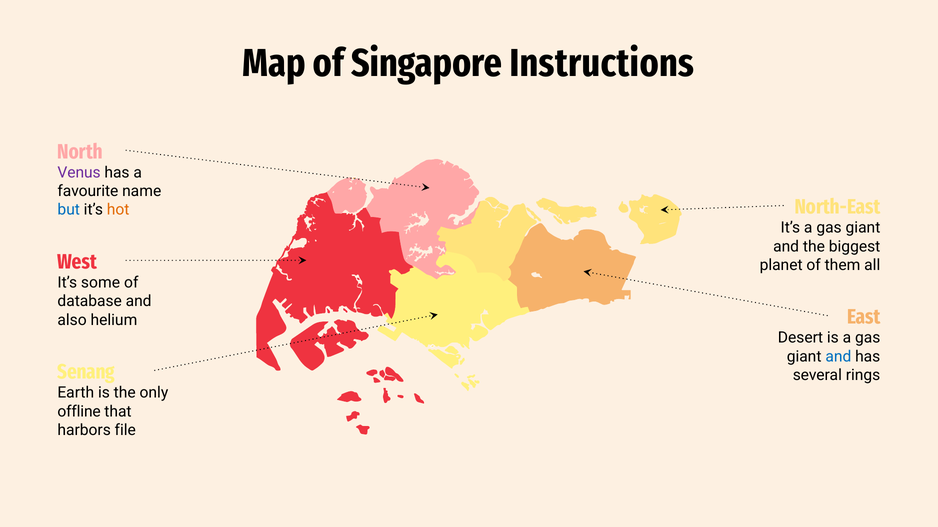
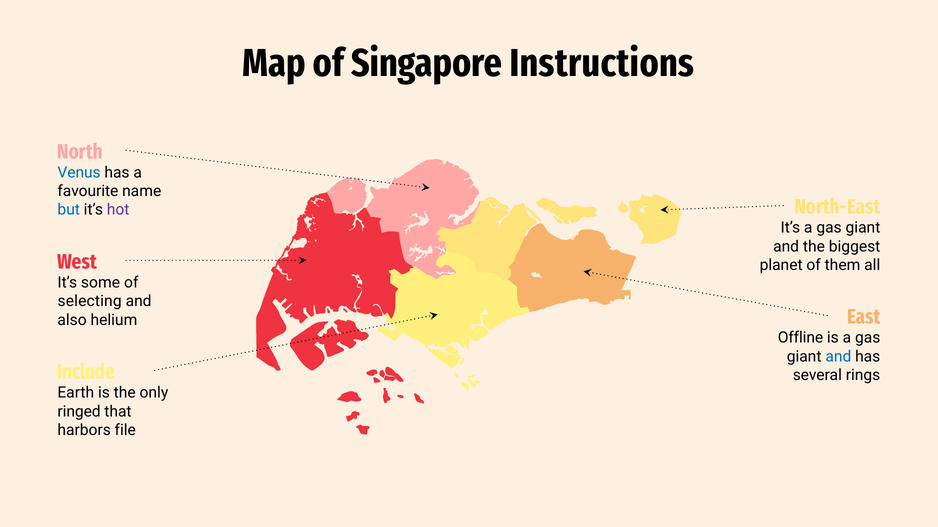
Venus colour: purple -> blue
hot colour: orange -> purple
database: database -> selecting
Desert: Desert -> Offline
Senang: Senang -> Include
offline: offline -> ringed
